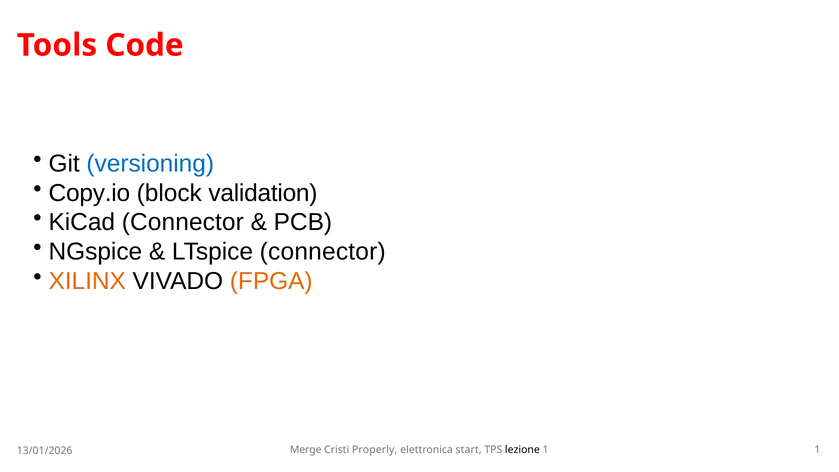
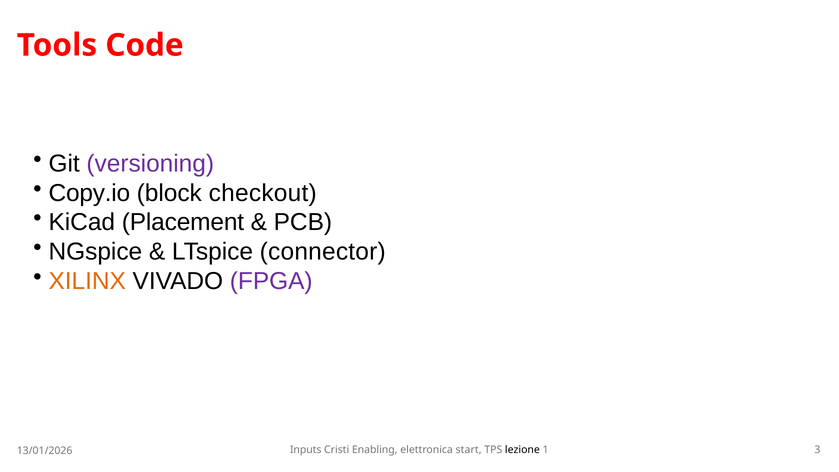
versioning colour: blue -> purple
validation: validation -> checkout
KiCad Connector: Connector -> Placement
FPGA colour: orange -> purple
Merge: Merge -> Inputs
Properly: Properly -> Enabling
1 1: 1 -> 3
